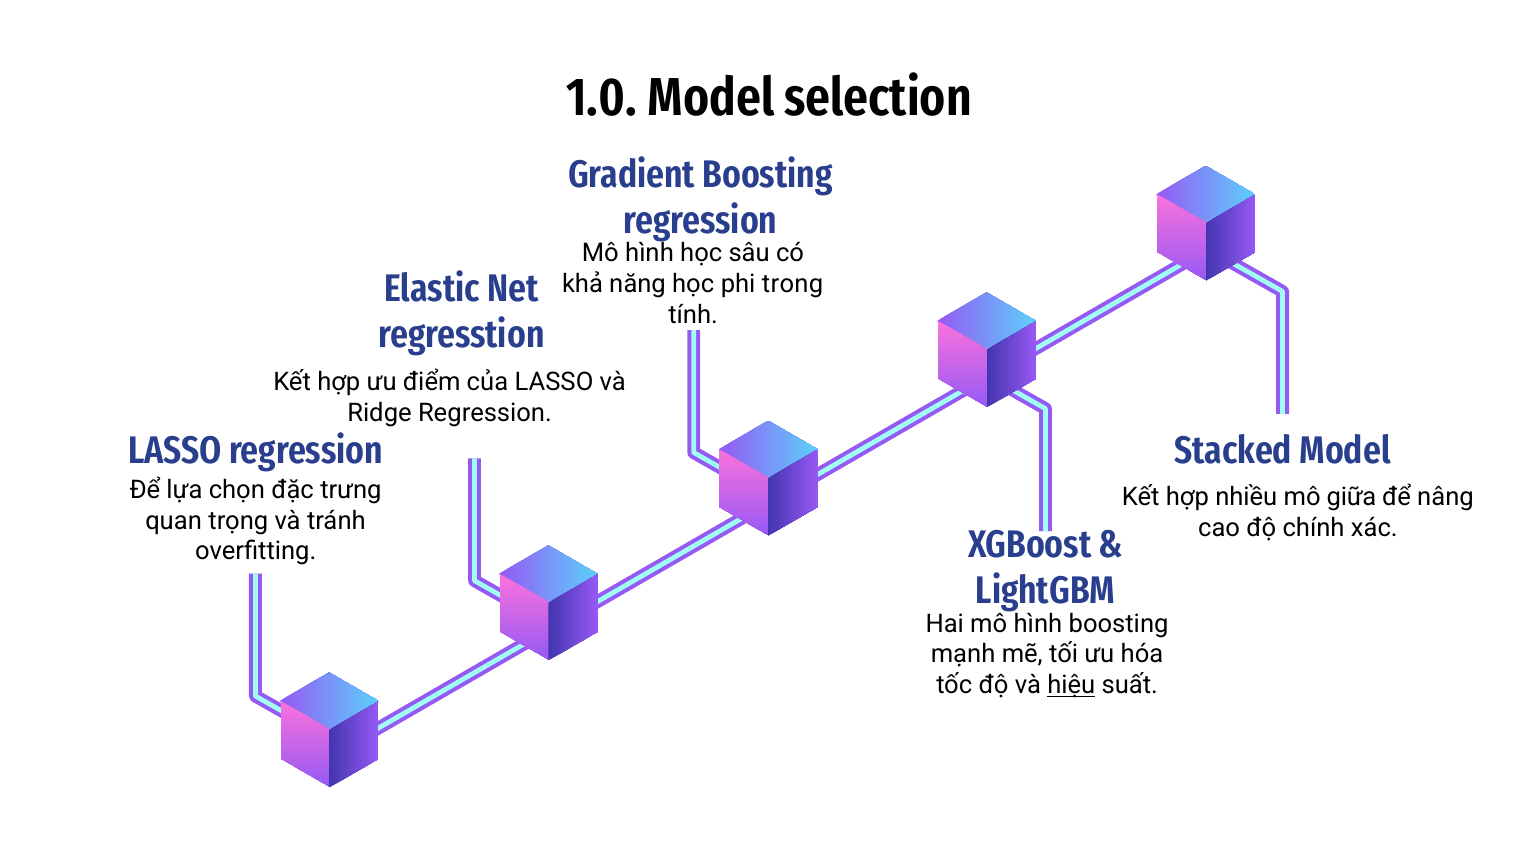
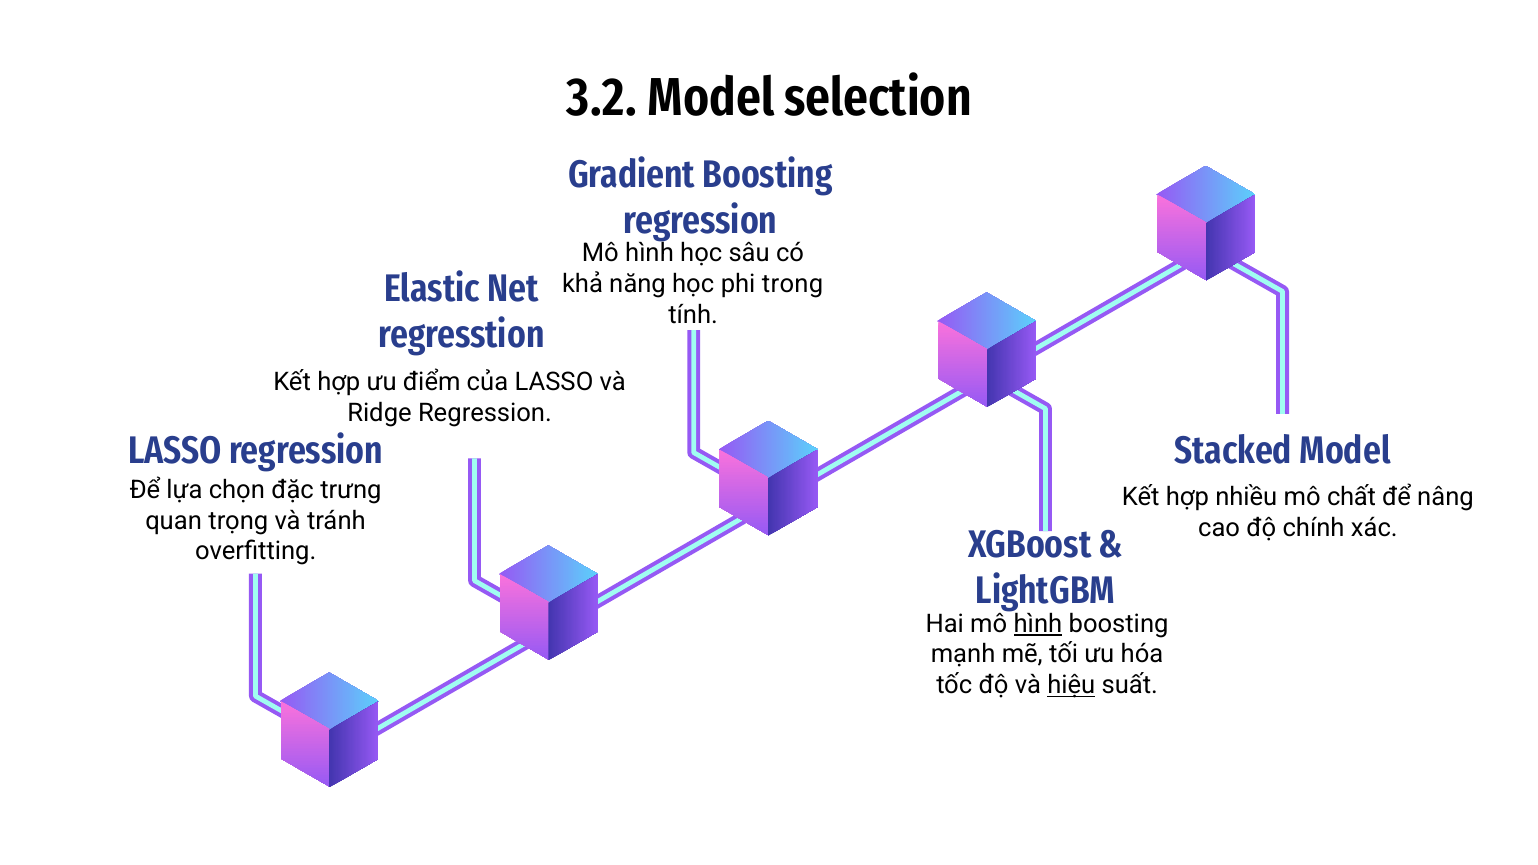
1.0: 1.0 -> 3.2
giữa: giữa -> chất
hình at (1038, 624) underline: none -> present
